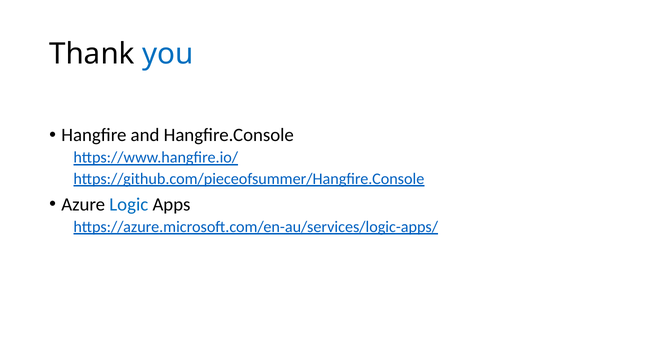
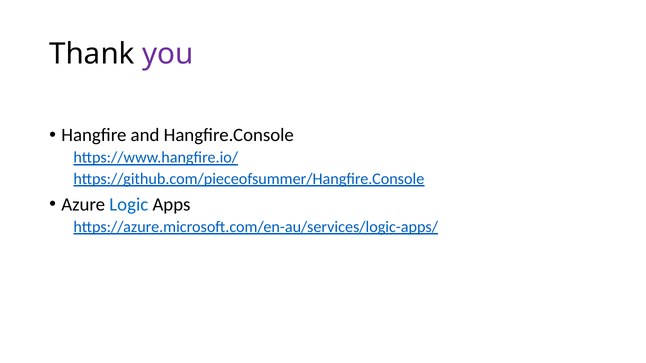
you colour: blue -> purple
